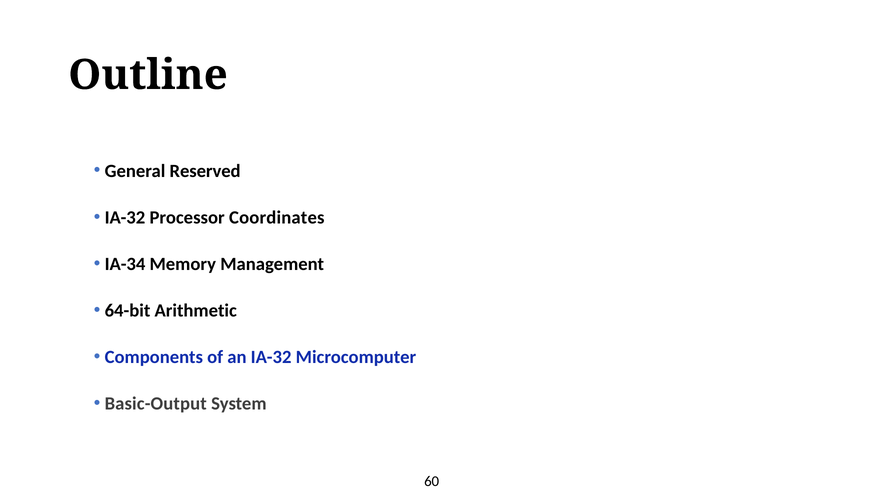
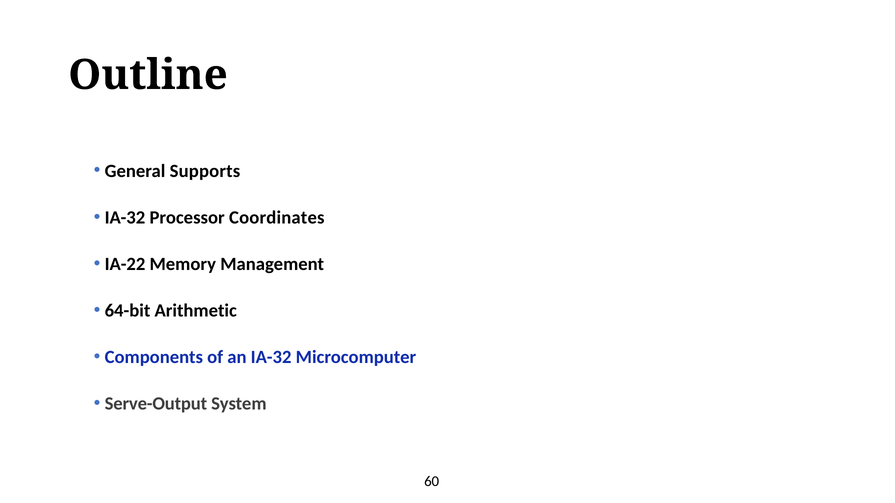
Reserved: Reserved -> Supports
IA-34: IA-34 -> IA-22
Basic-Output: Basic-Output -> Serve-Output
